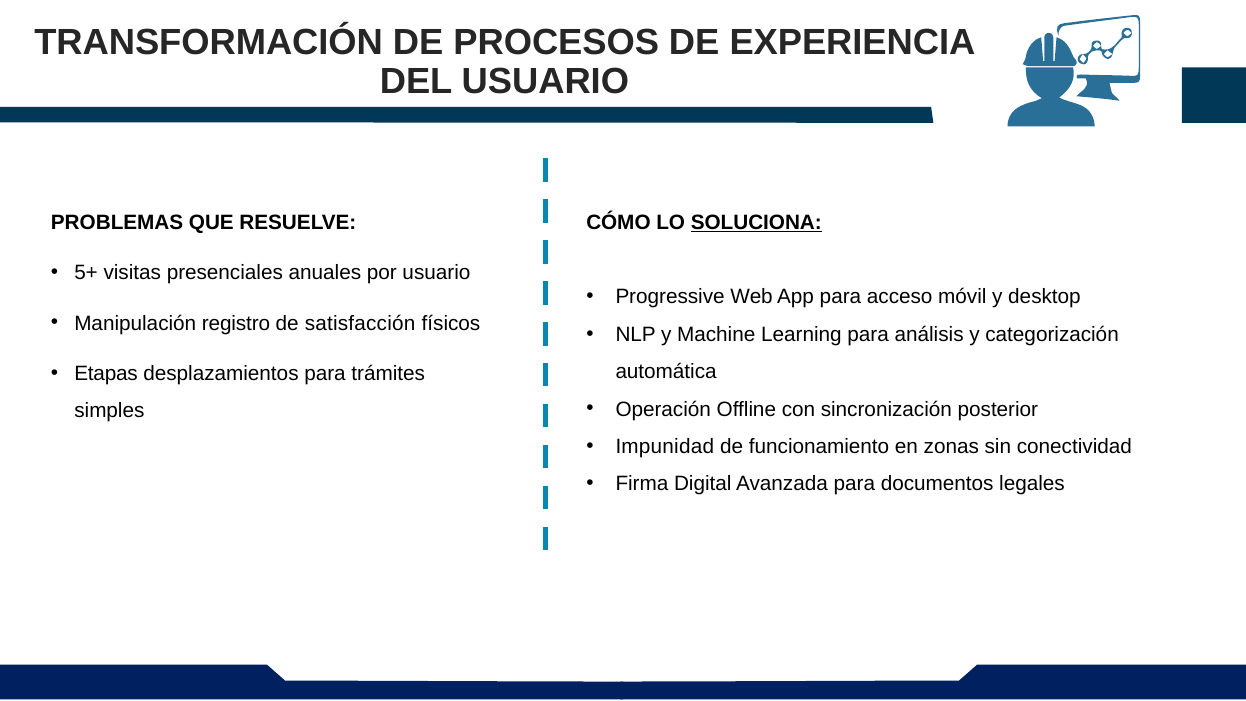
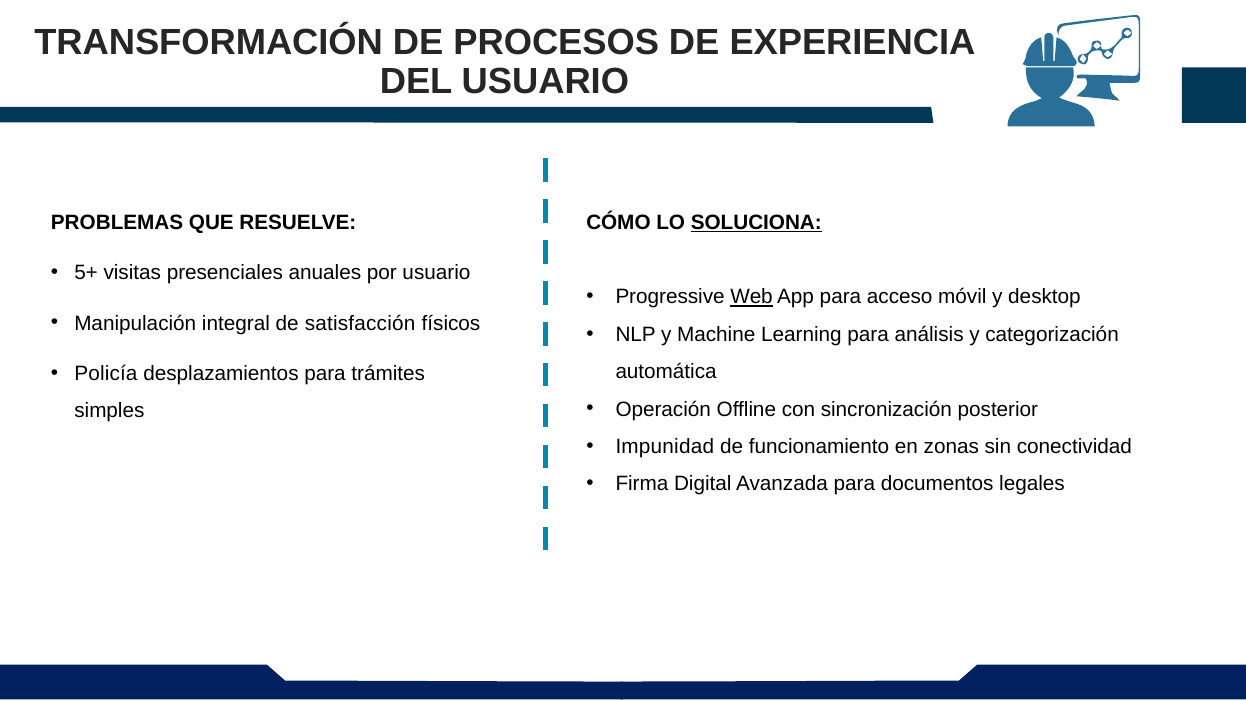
Web underline: none -> present
registro: registro -> integral
Etapas: Etapas -> Policía
